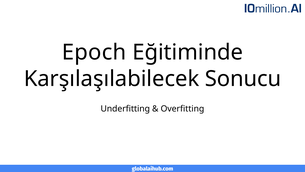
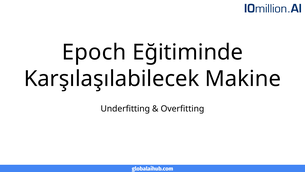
Sonucu: Sonucu -> Makine
